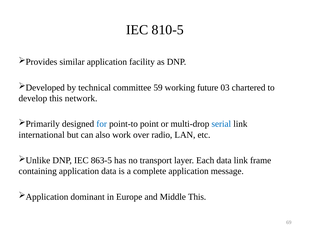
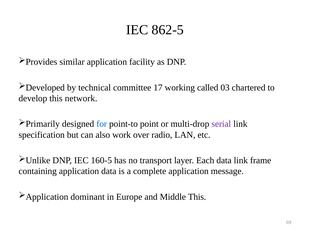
810-5: 810-5 -> 862-5
59: 59 -> 17
future: future -> called
serial colour: blue -> purple
international: international -> specification
863-5: 863-5 -> 160-5
